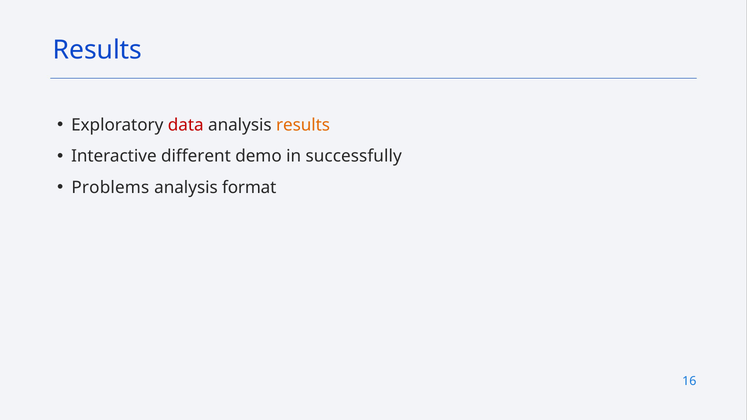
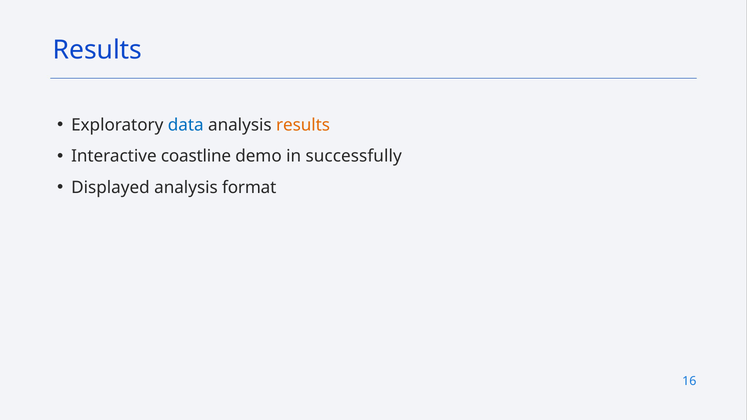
data colour: red -> blue
different: different -> coastline
Problems: Problems -> Displayed
